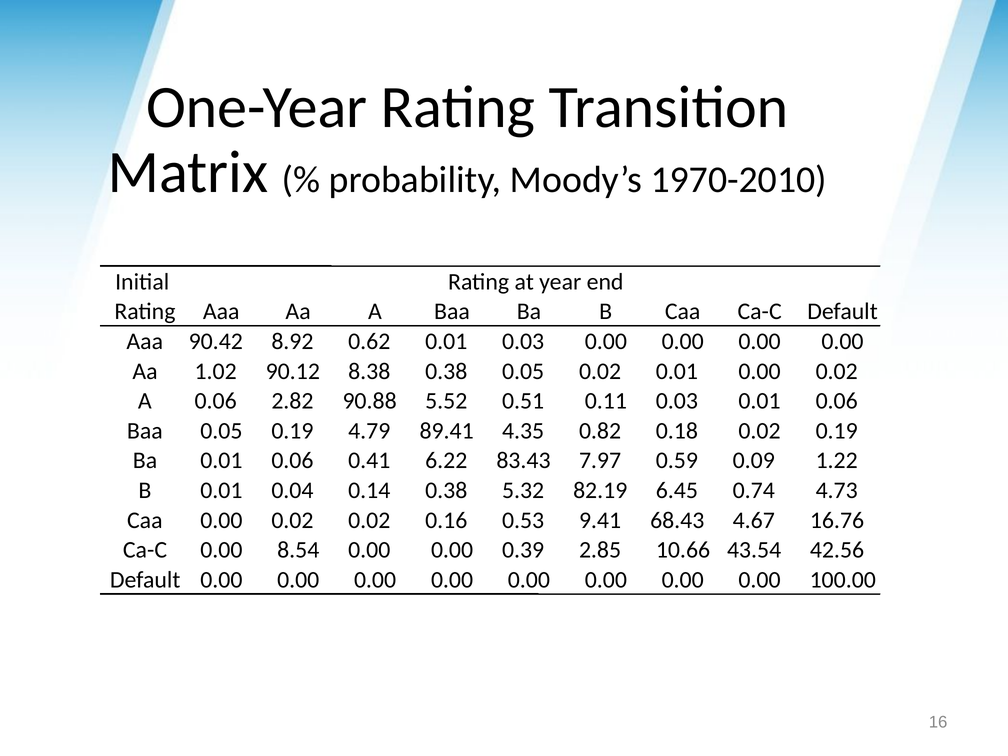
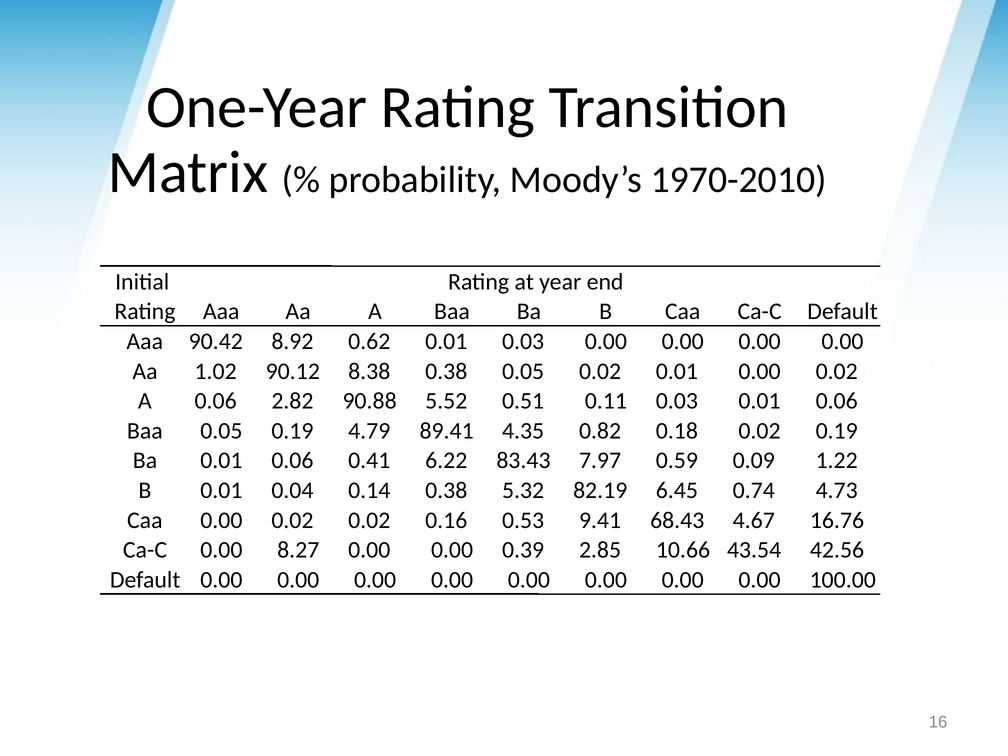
8.54: 8.54 -> 8.27
